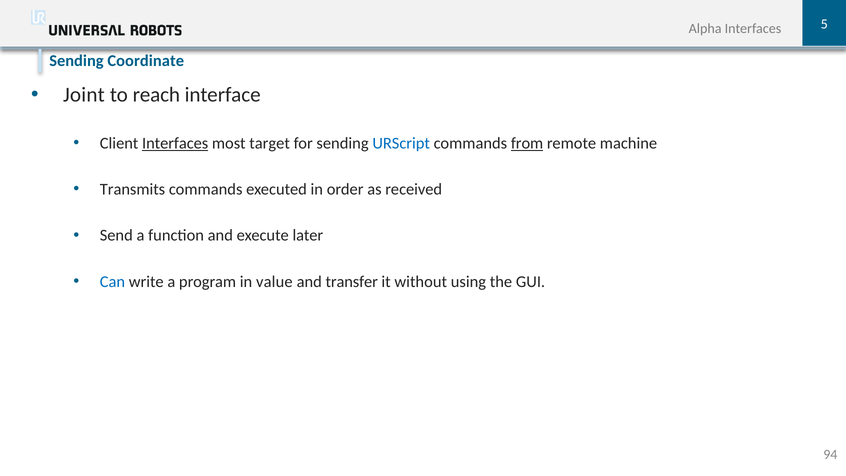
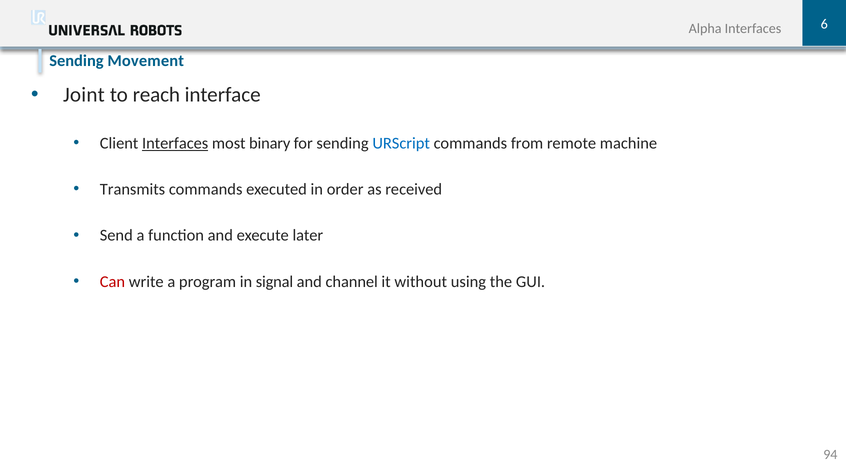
5: 5 -> 6
Coordinate: Coordinate -> Movement
target: target -> binary
from underline: present -> none
Can colour: blue -> red
value: value -> signal
transfer: transfer -> channel
